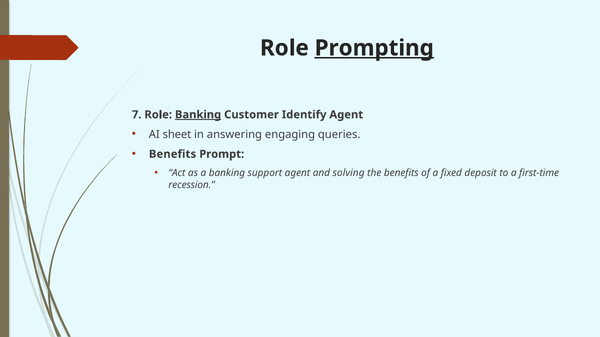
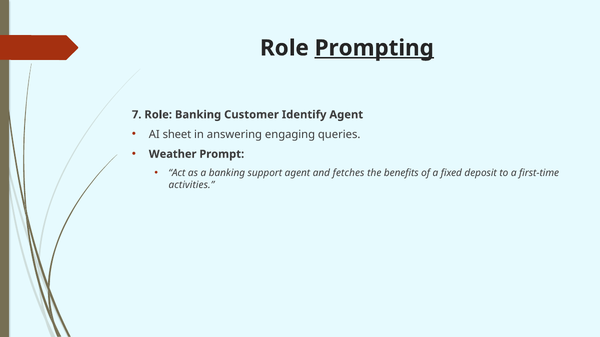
Banking at (198, 115) underline: present -> none
Benefits at (173, 154): Benefits -> Weather
solving: solving -> fetches
recession: recession -> activities
